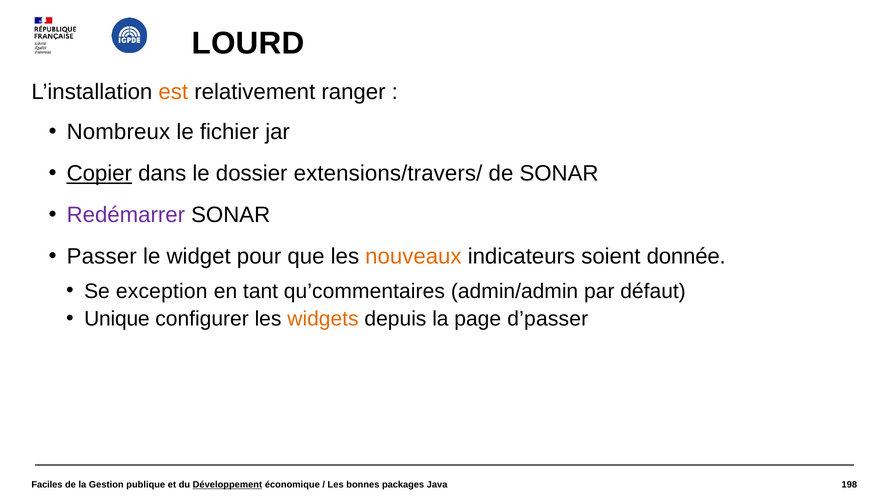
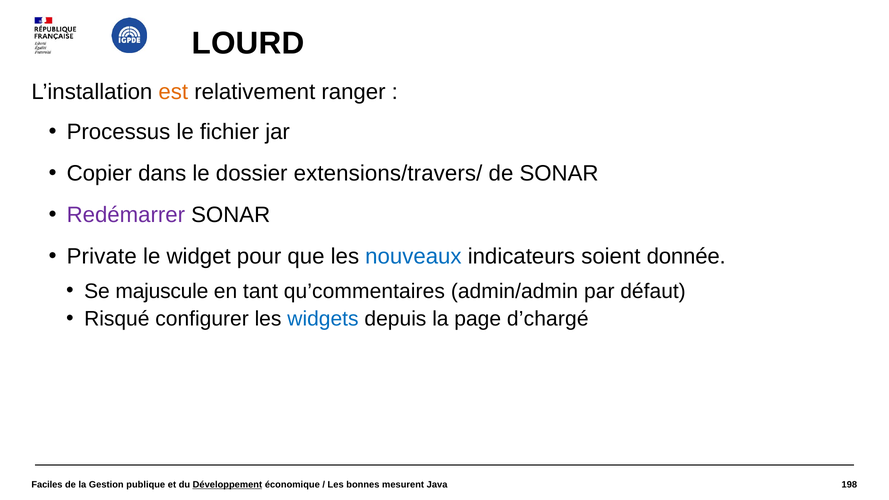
Nombreux: Nombreux -> Processus
Copier underline: present -> none
Passer: Passer -> Private
nouveaux colour: orange -> blue
exception: exception -> majuscule
Unique: Unique -> Risqué
widgets colour: orange -> blue
d’passer: d’passer -> d’chargé
packages: packages -> mesurent
